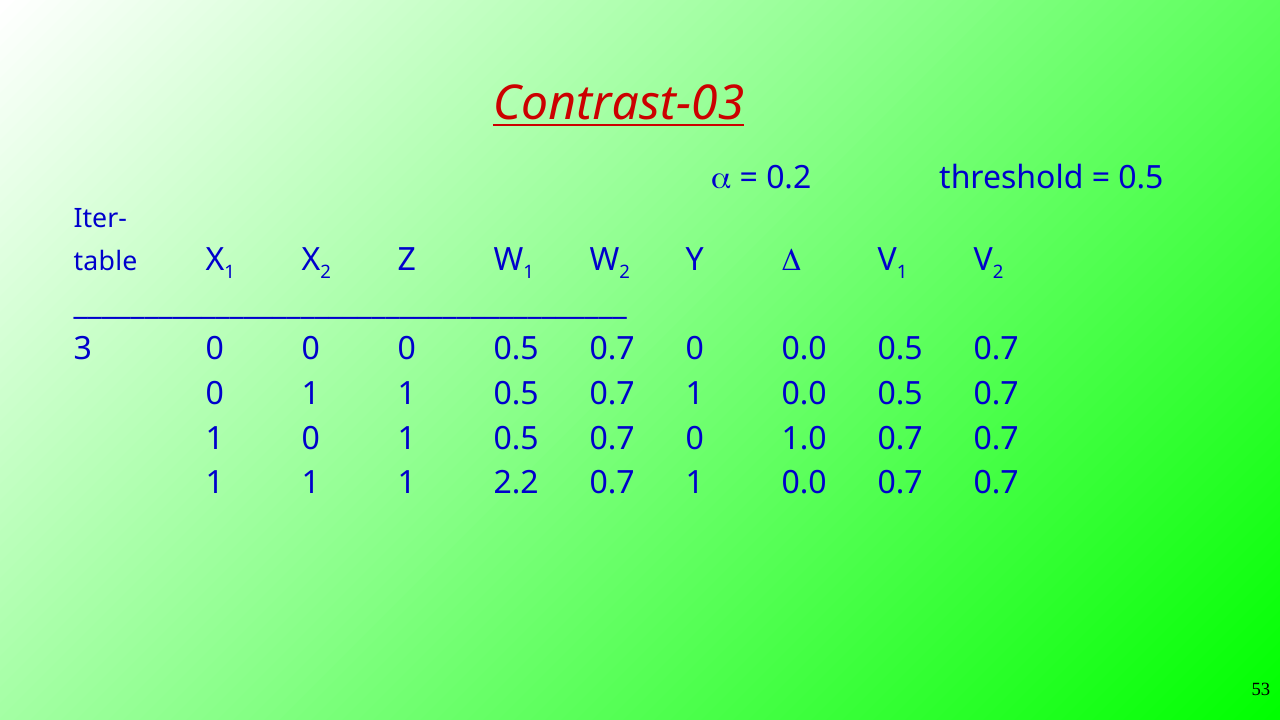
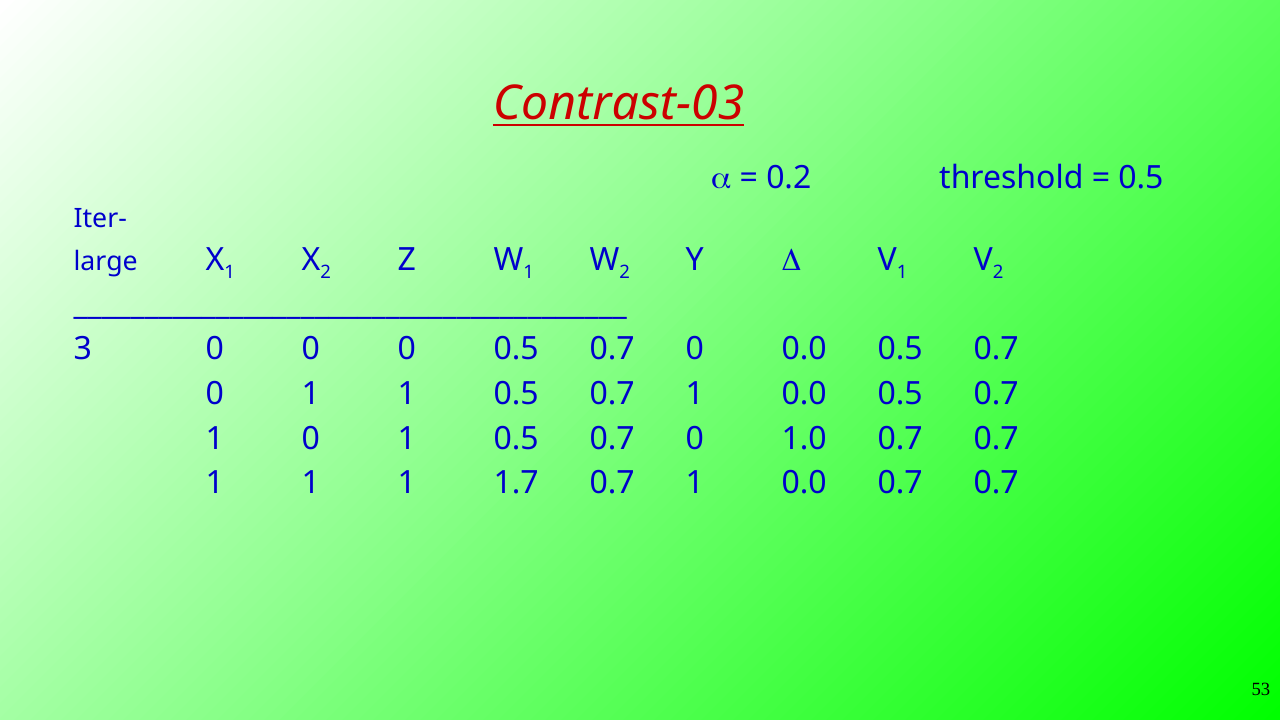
table: table -> large
2.2: 2.2 -> 1.7
